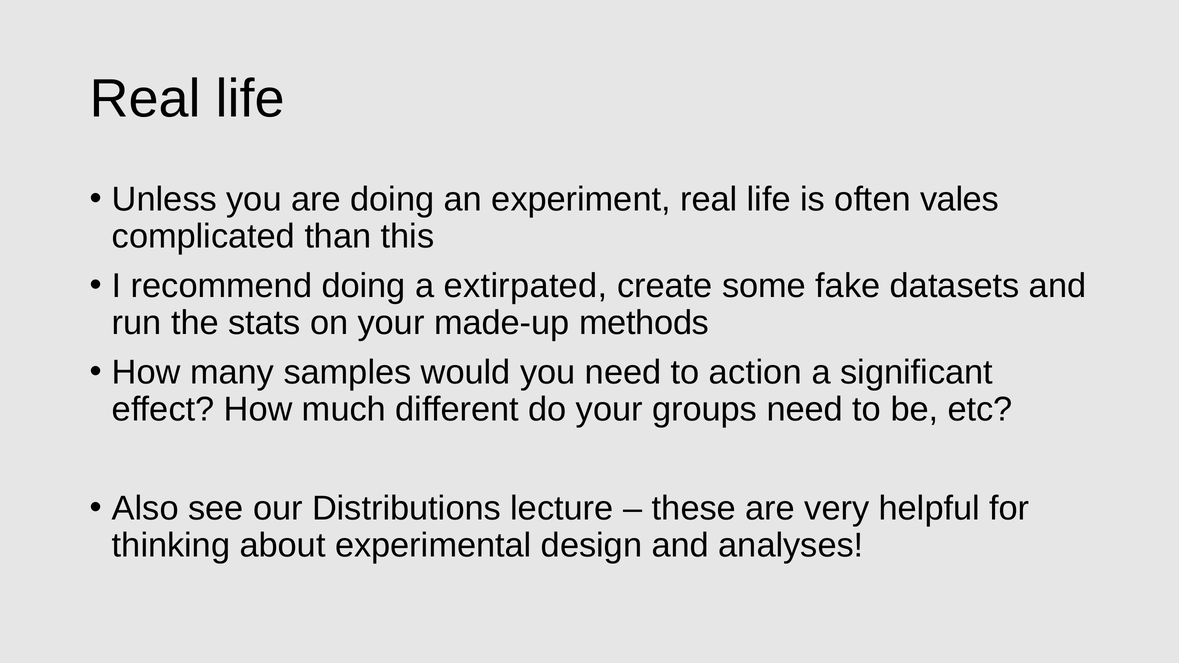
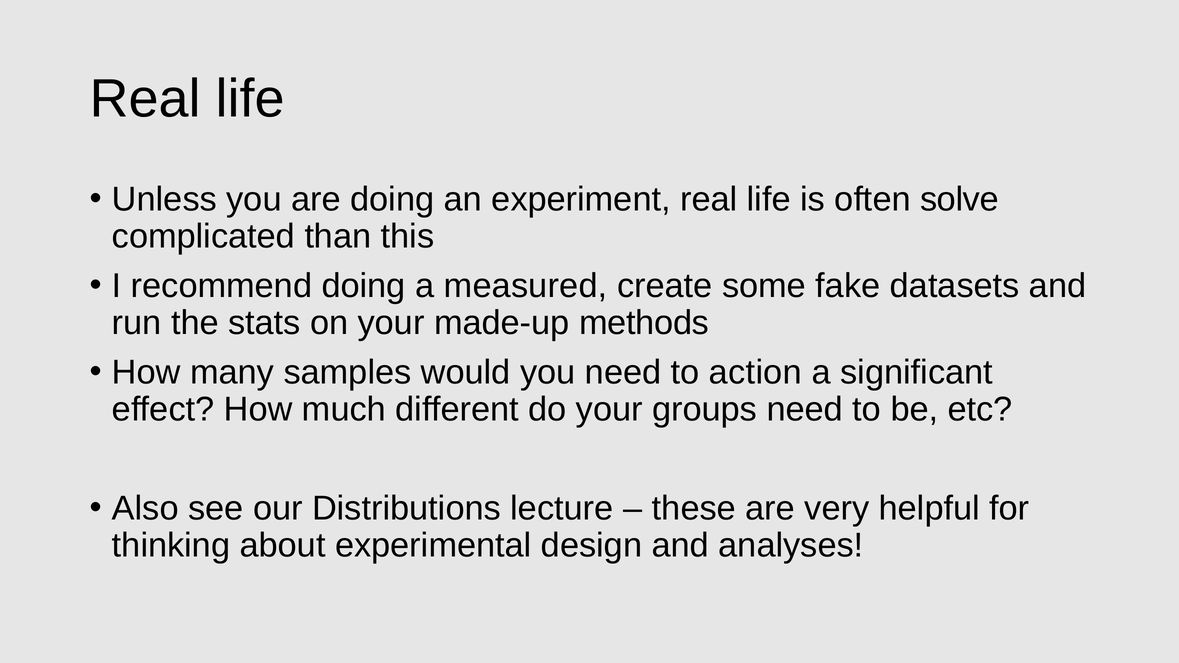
vales: vales -> solve
extirpated: extirpated -> measured
